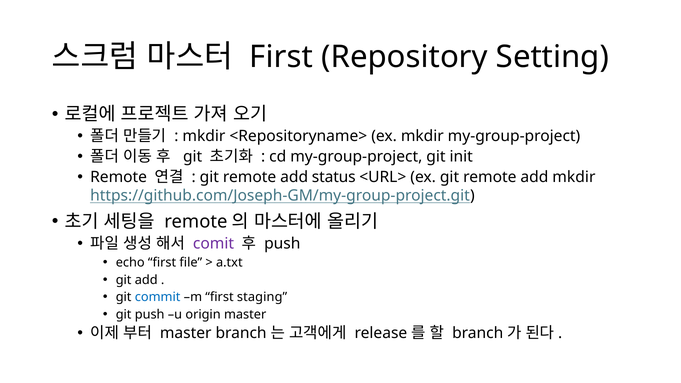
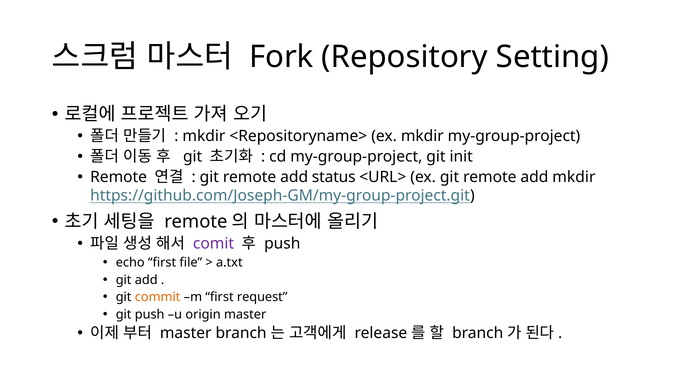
First at (281, 57): First -> Fork
commit colour: blue -> orange
staging: staging -> request
